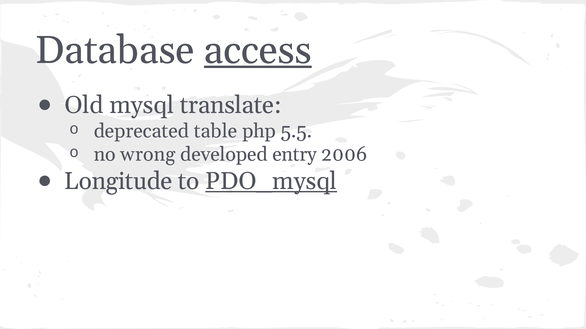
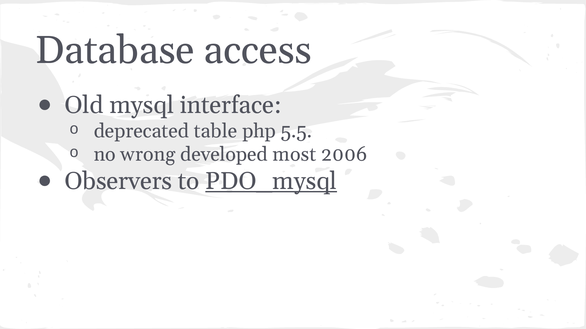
access underline: present -> none
translate: translate -> interface
entry: entry -> most
Longitude: Longitude -> Observers
